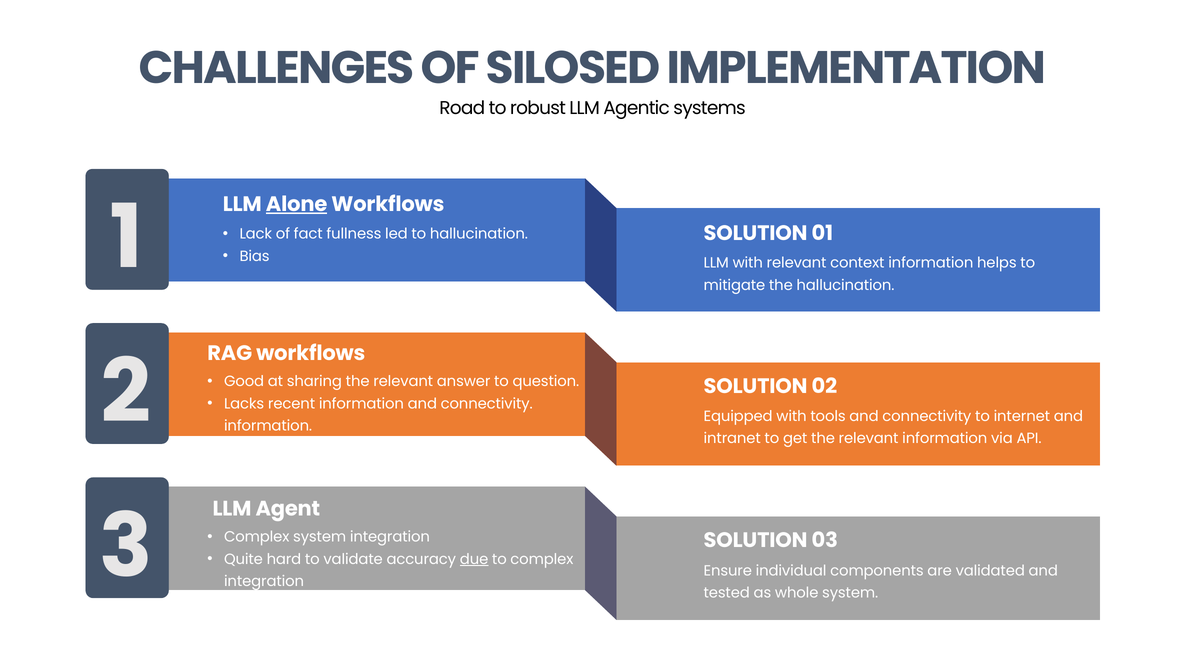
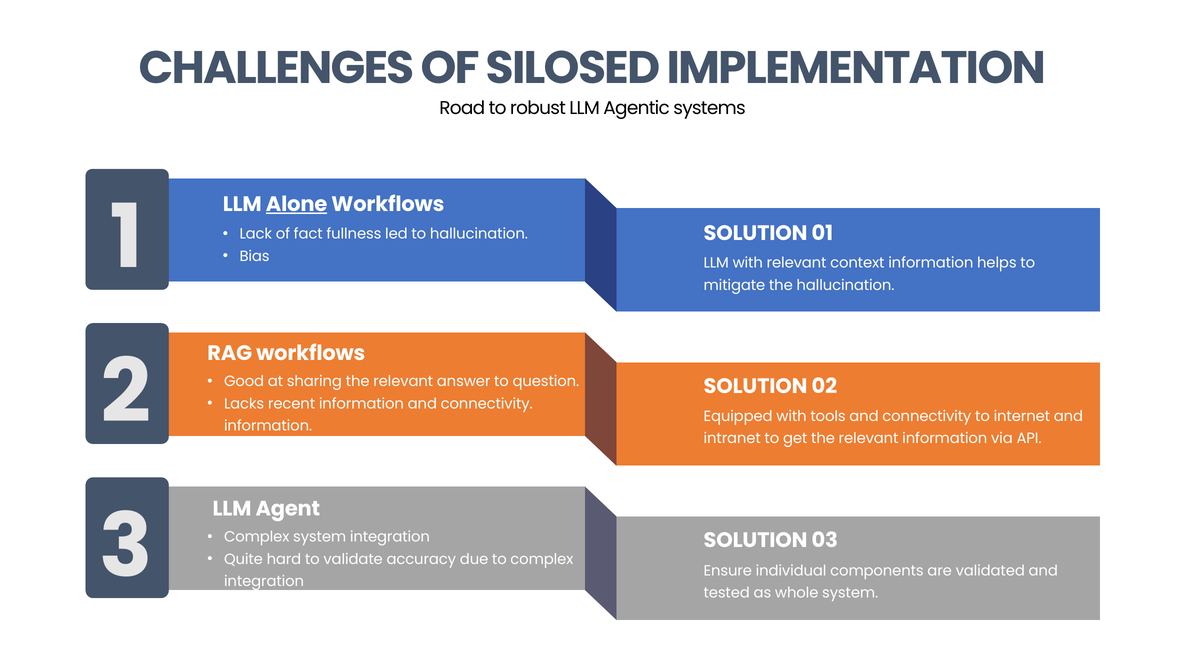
due underline: present -> none
